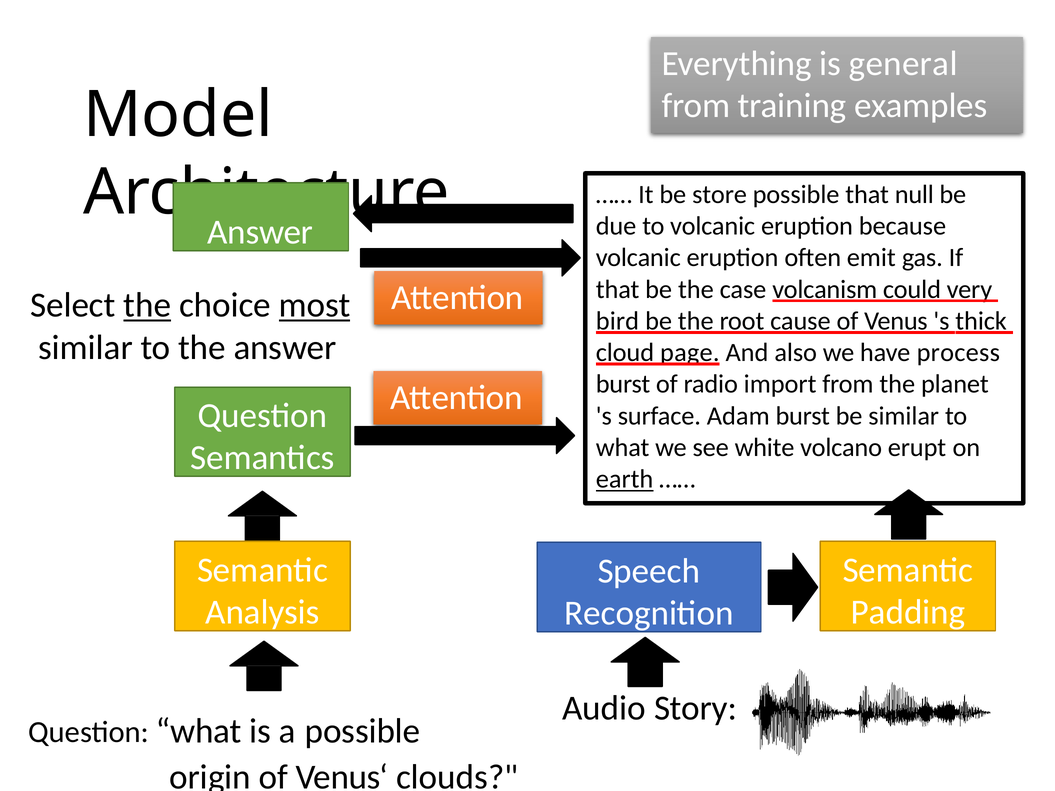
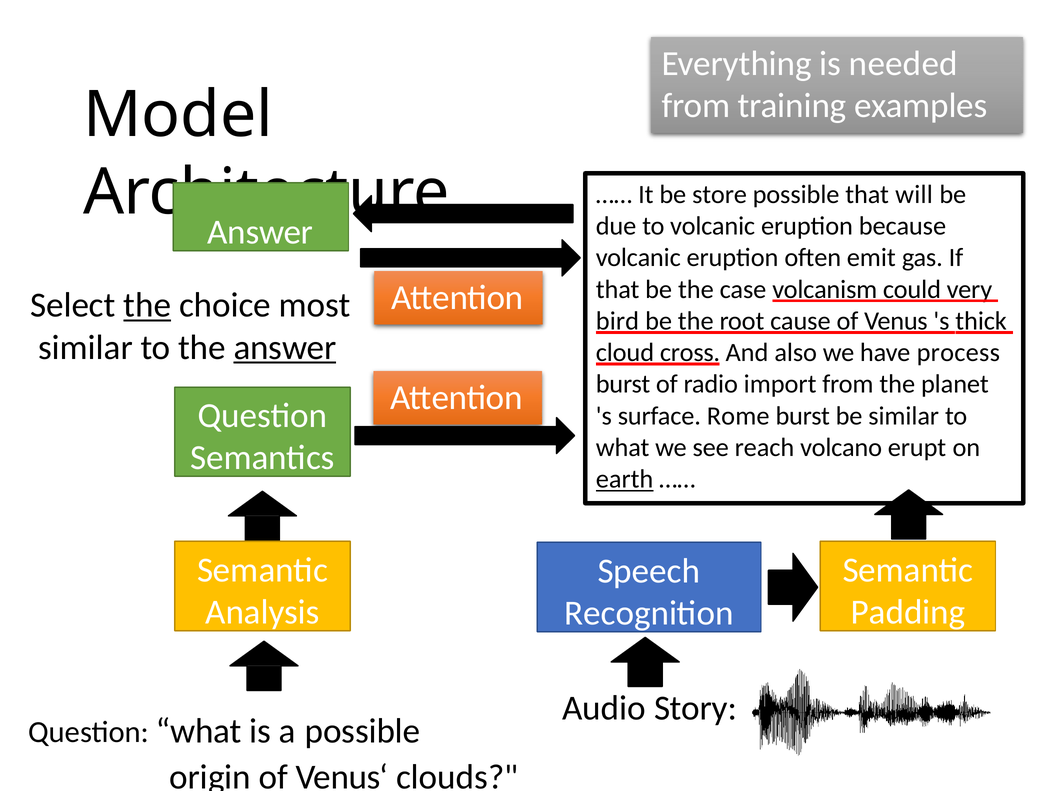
general: general -> needed
null: null -> will
most underline: present -> none
answer at (285, 348) underline: none -> present
page: page -> cross
Adam: Adam -> Rome
white: white -> reach
